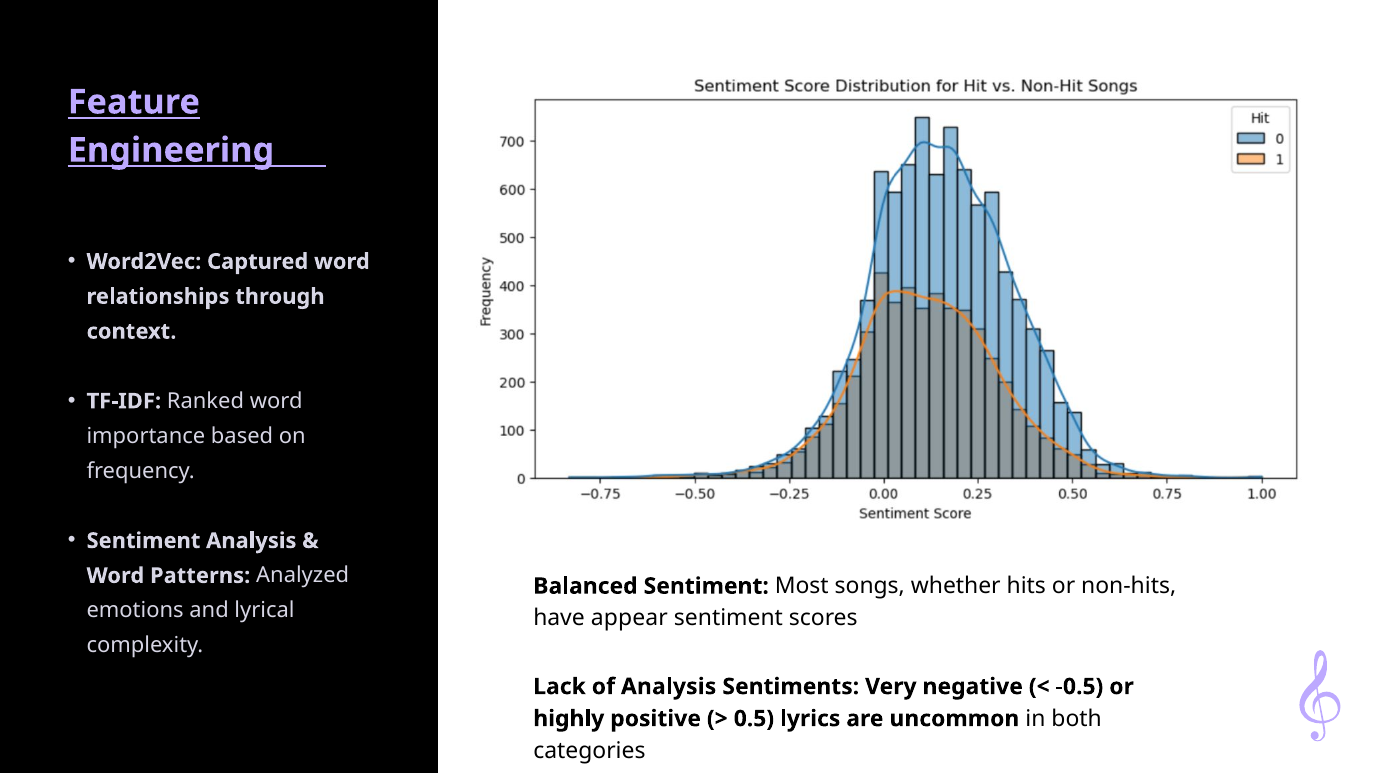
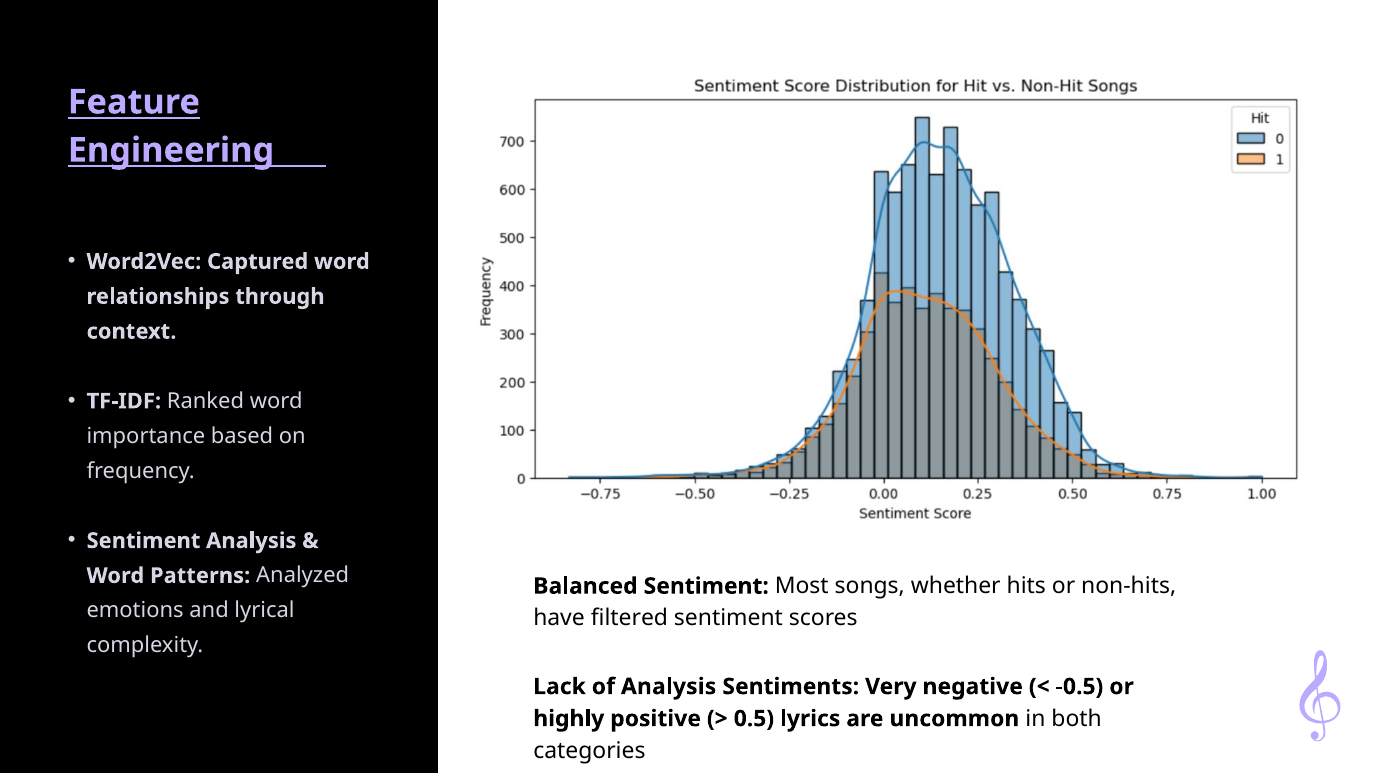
appear: appear -> filtered
